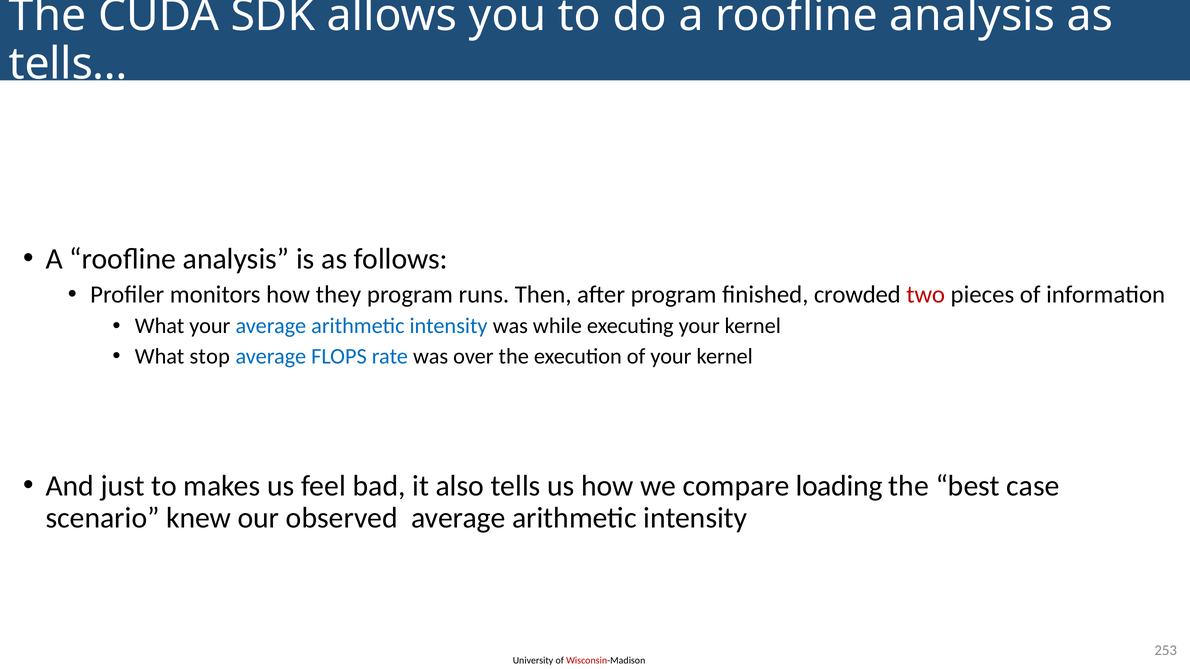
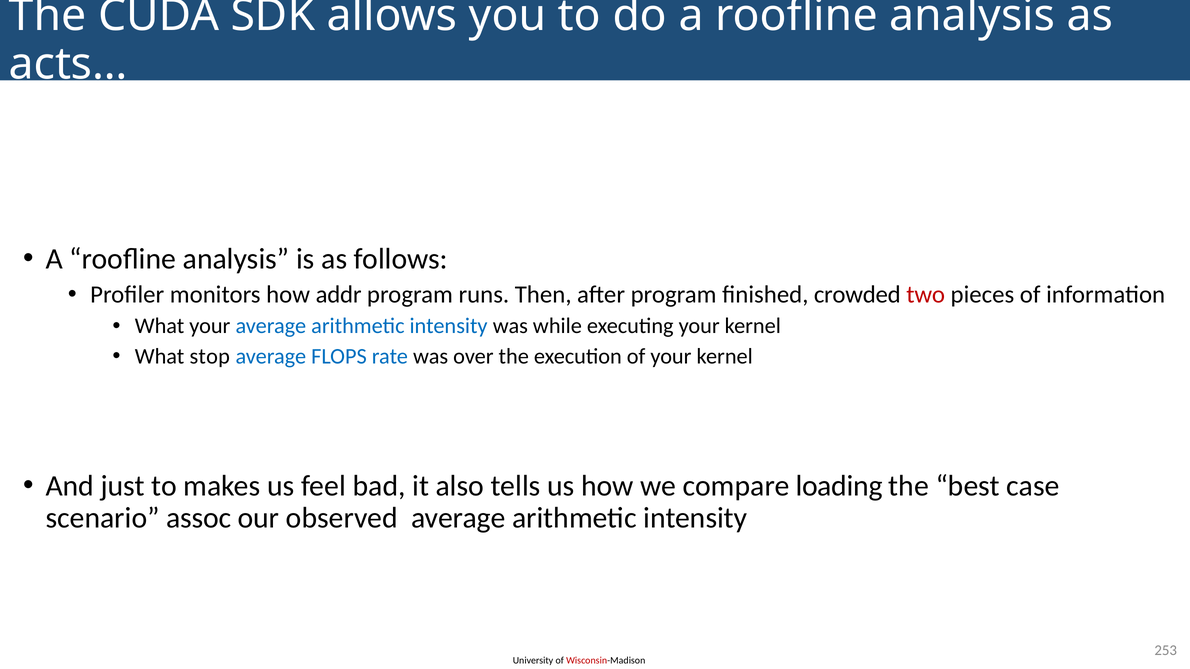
tells…: tells… -> acts…
they: they -> addr
knew: knew -> assoc
